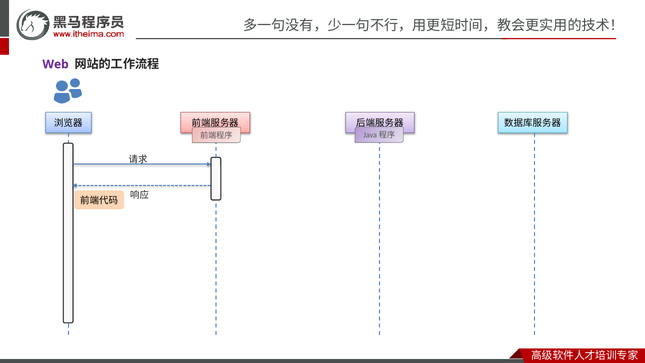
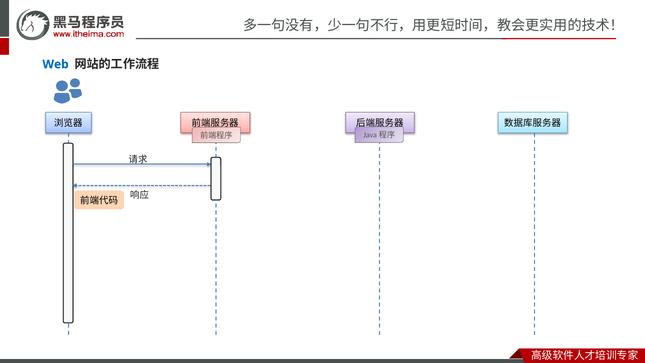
Web colour: purple -> blue
